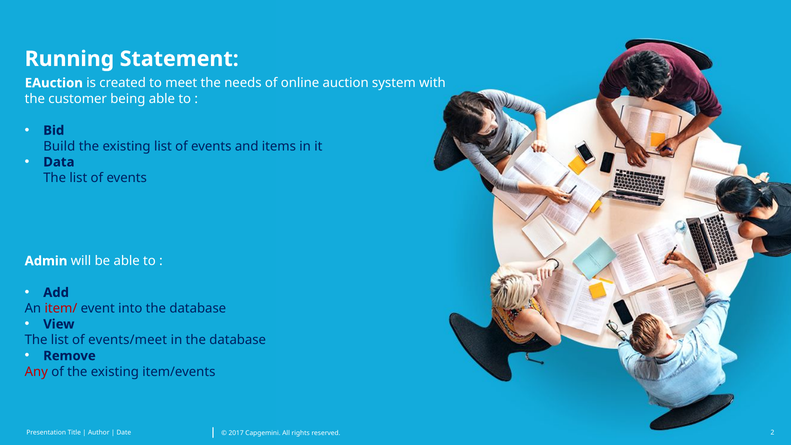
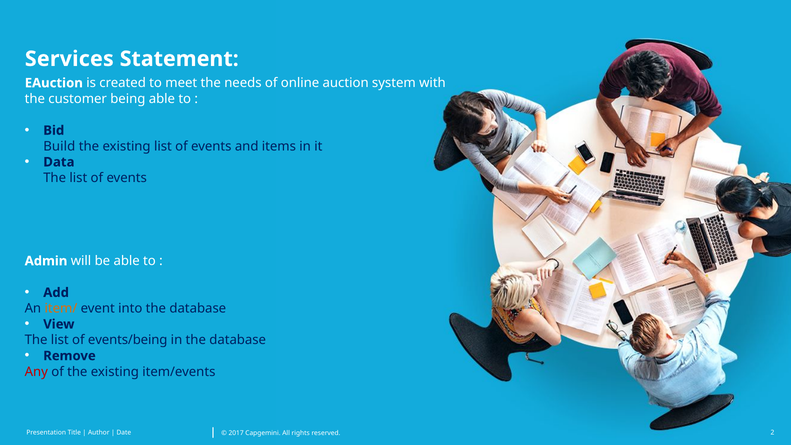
Running: Running -> Services
item/ colour: red -> orange
events/meet: events/meet -> events/being
